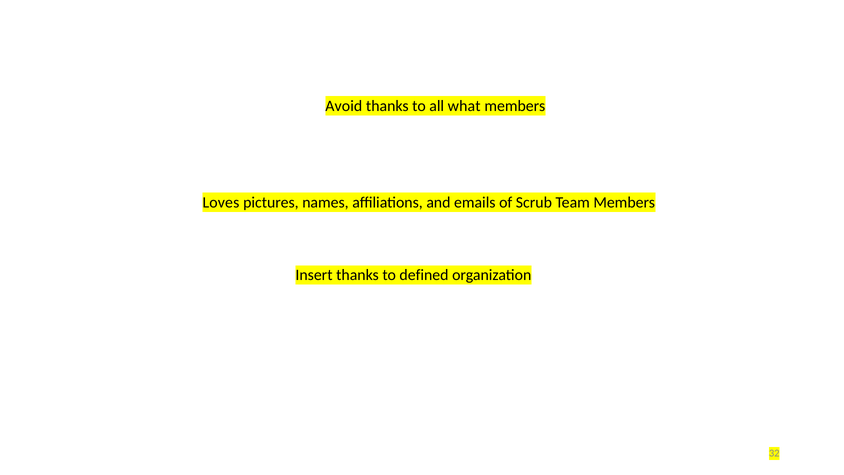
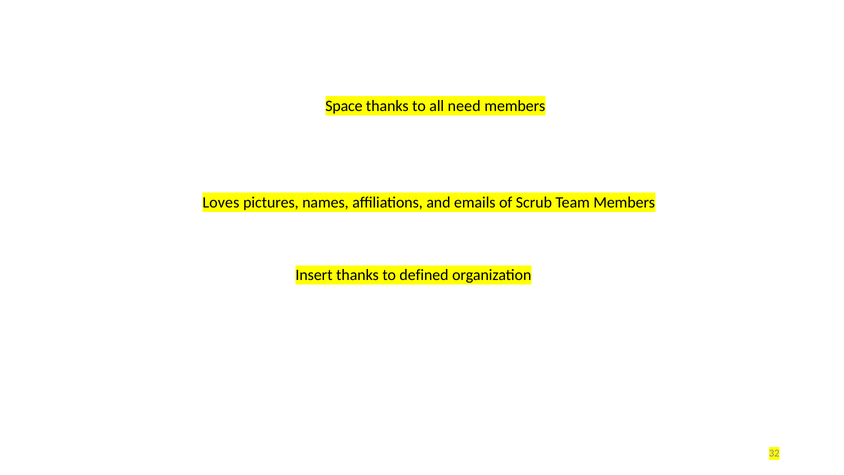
Avoid: Avoid -> Space
what: what -> need
